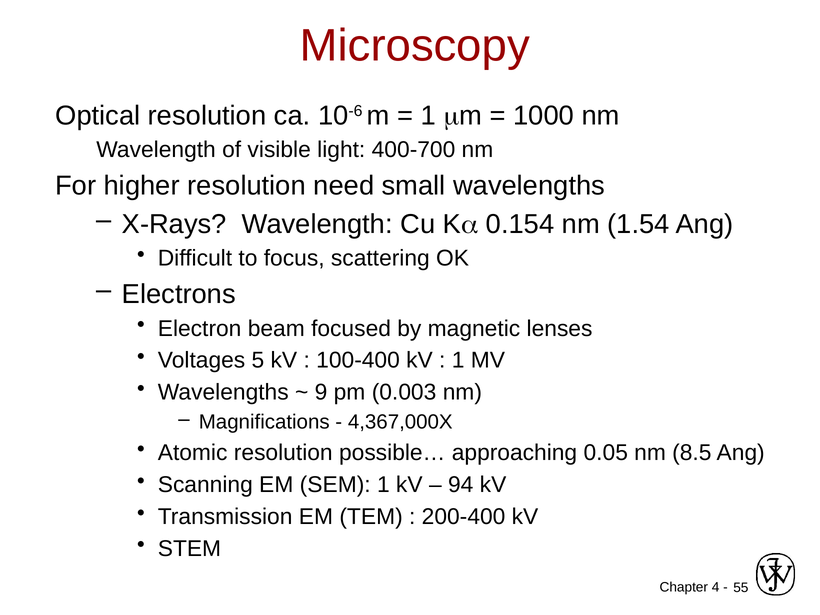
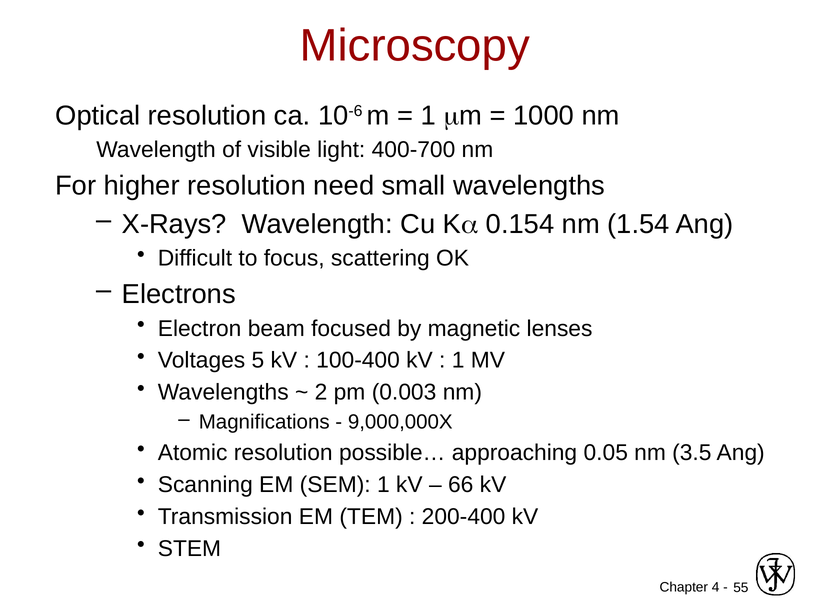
9: 9 -> 2
4,367,000X: 4,367,000X -> 9,000,000X
8.5: 8.5 -> 3.5
94: 94 -> 66
